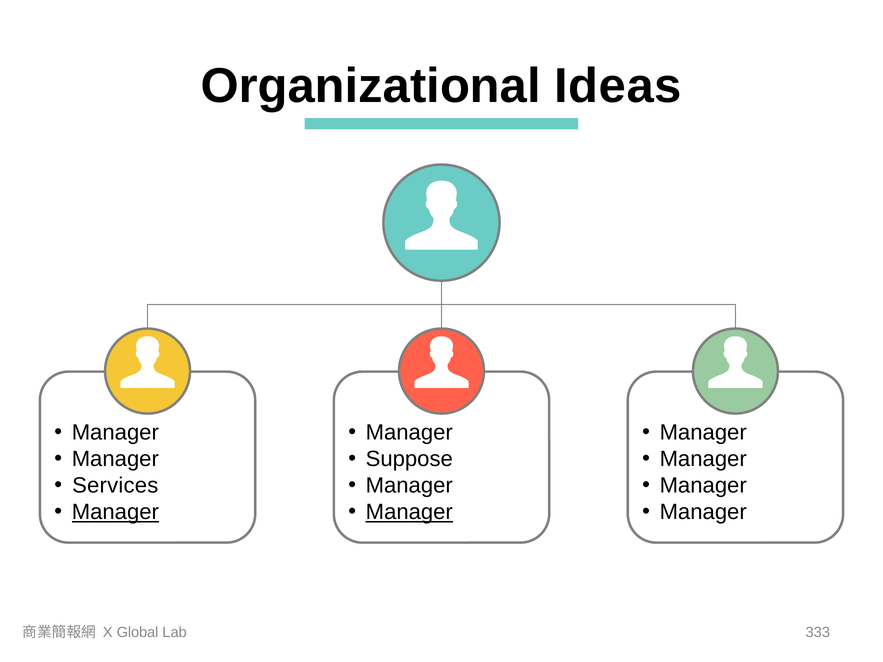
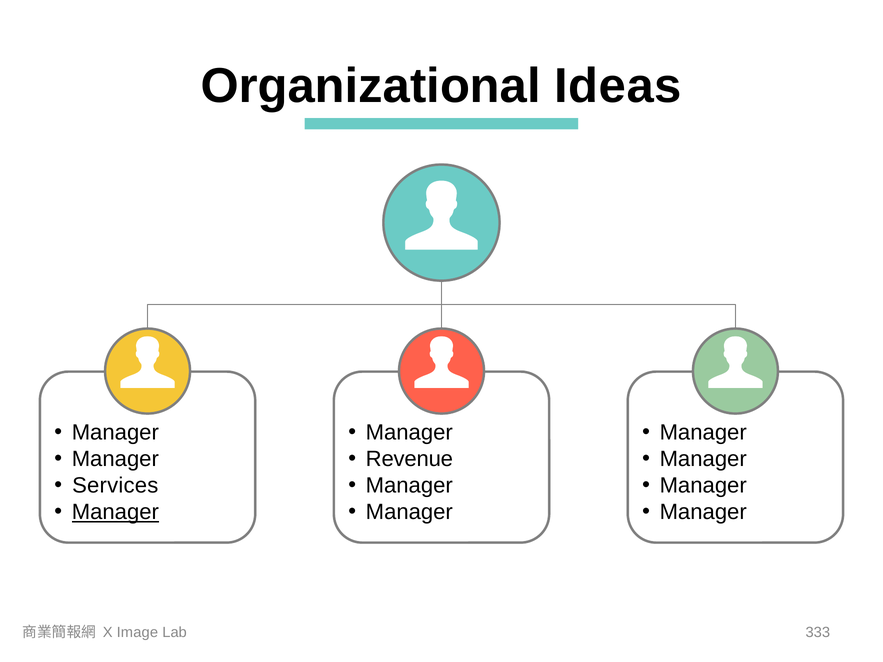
Suppose: Suppose -> Revenue
Manager at (409, 512) underline: present -> none
Global: Global -> Image
